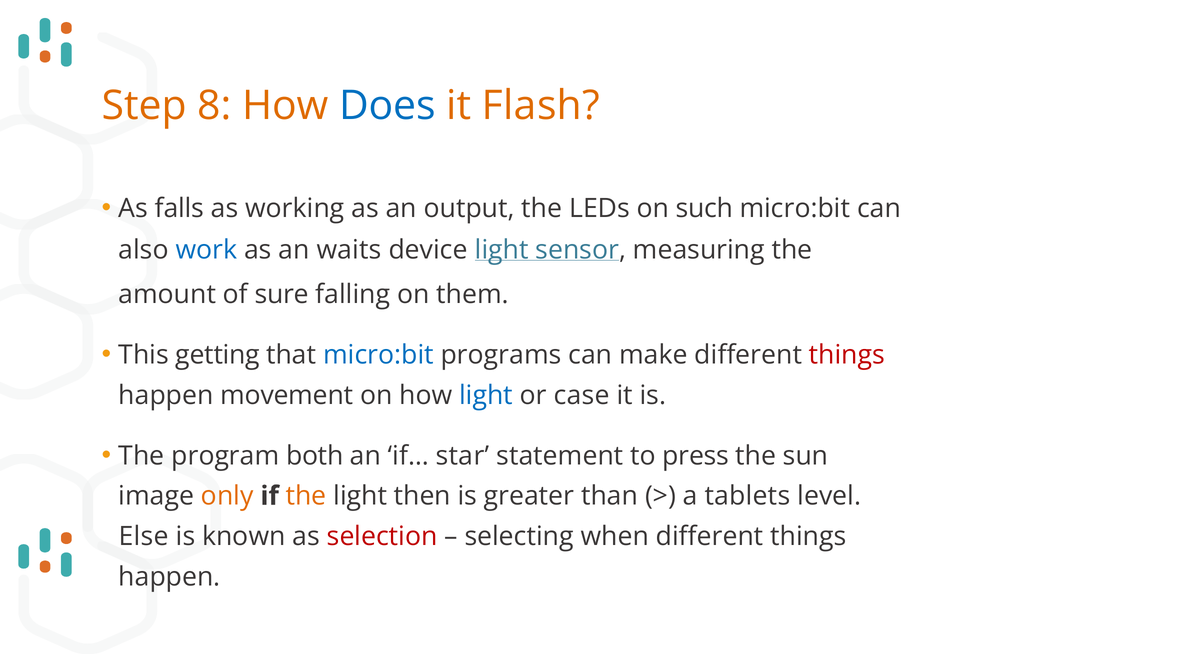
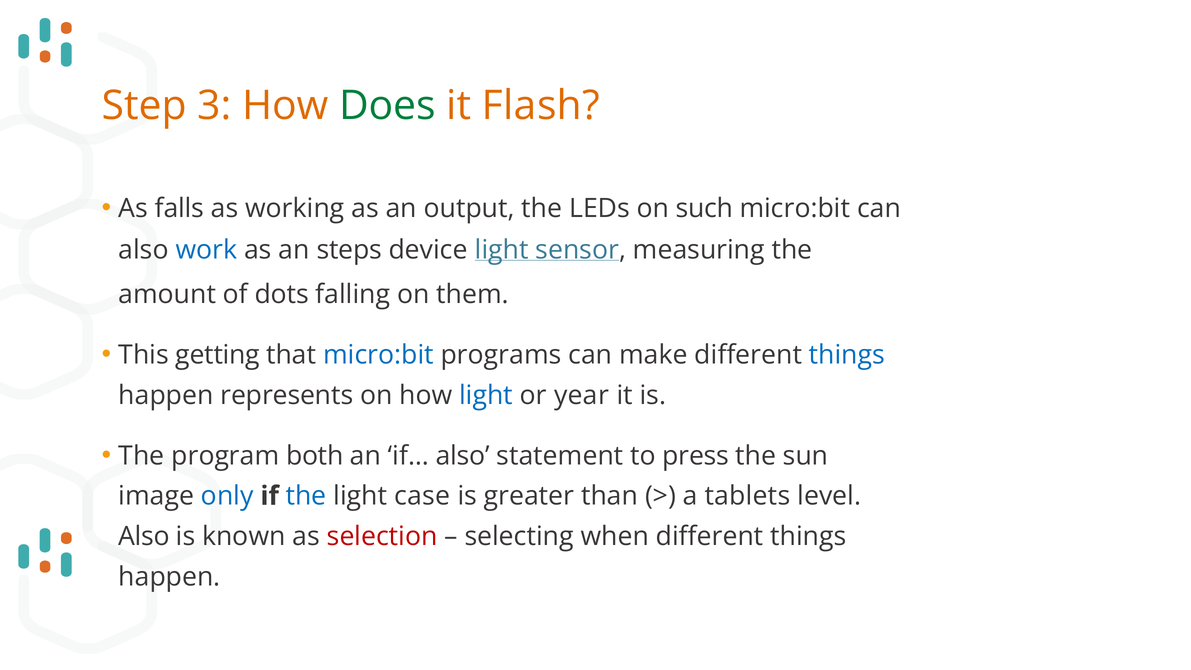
8: 8 -> 3
Does colour: blue -> green
waits: waits -> steps
sure: sure -> dots
things at (847, 355) colour: red -> blue
movement: movement -> represents
case: case -> year
if… star: star -> also
only colour: orange -> blue
the at (306, 496) colour: orange -> blue
then: then -> case
Else at (144, 536): Else -> Also
